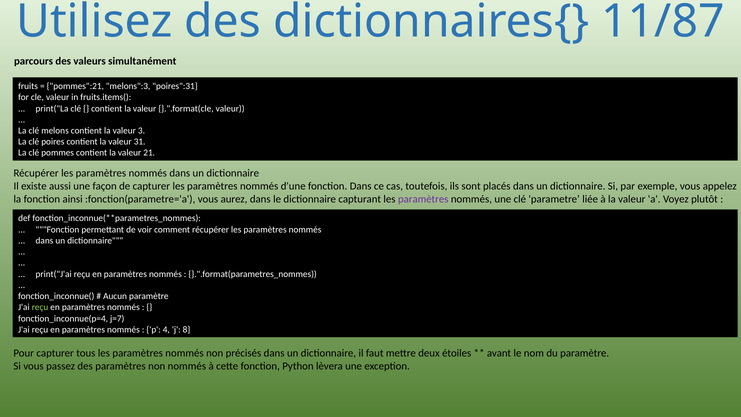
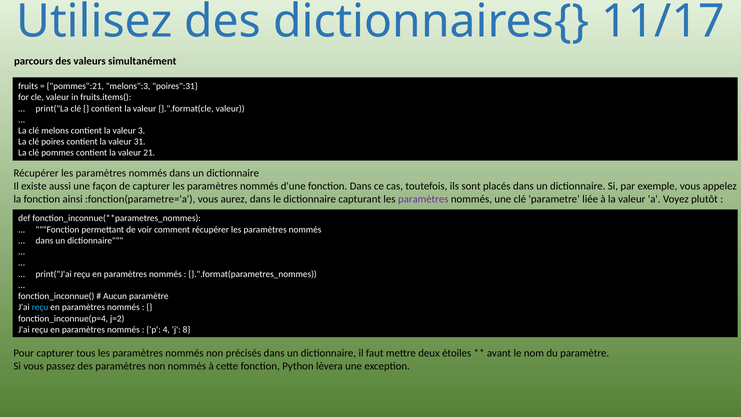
11/87: 11/87 -> 11/17
reçu at (40, 307) colour: light green -> light blue
j=7: j=7 -> j=2
